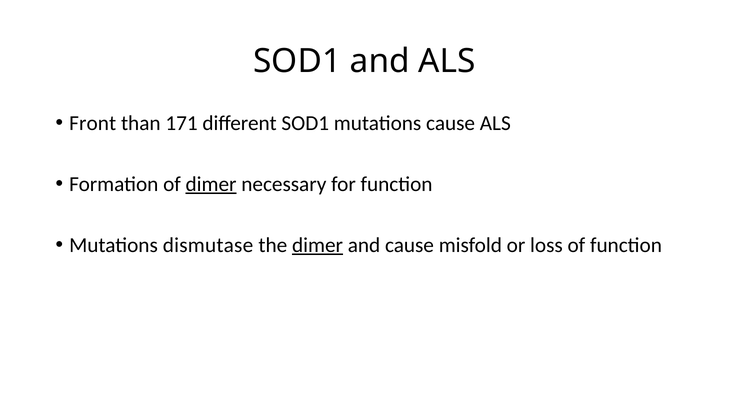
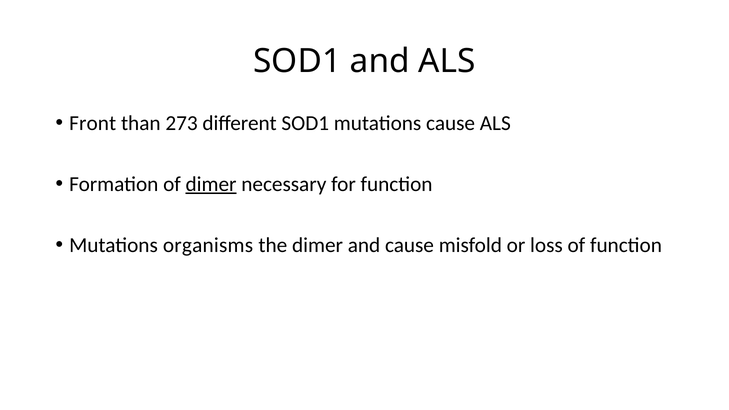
171: 171 -> 273
dismutase: dismutase -> organisms
dimer at (318, 245) underline: present -> none
